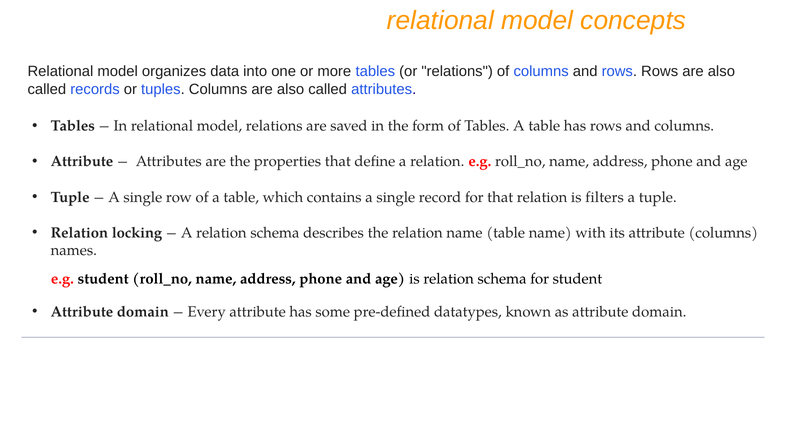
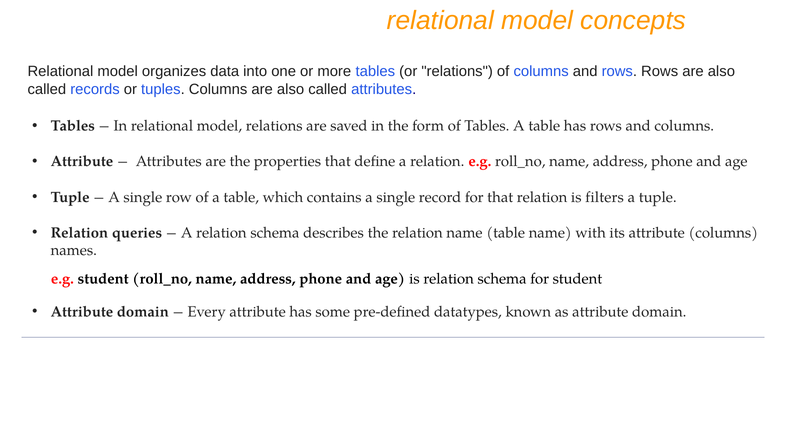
locking: locking -> queries
